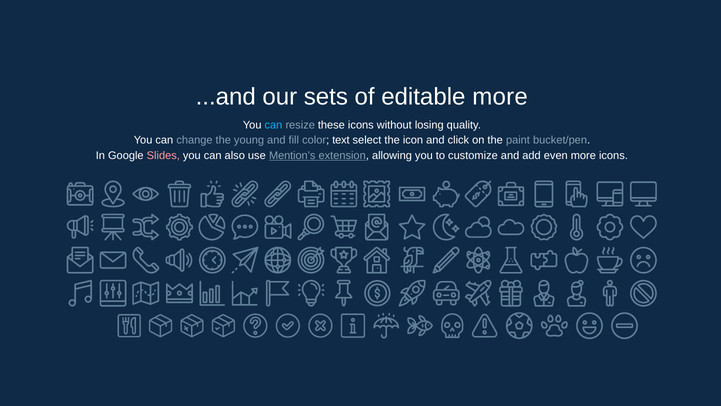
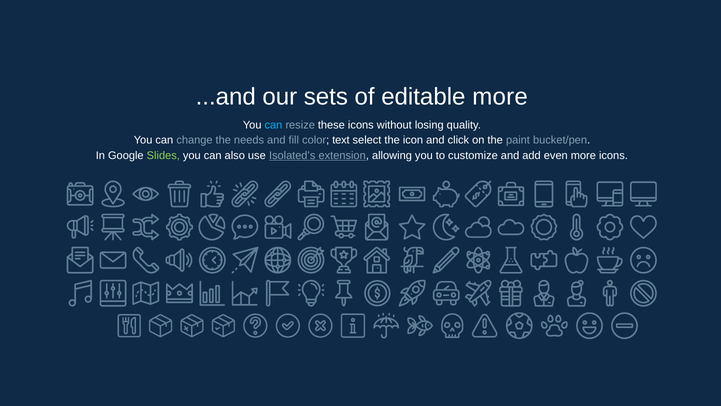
young: young -> needs
Slides colour: pink -> light green
Mention’s: Mention’s -> Isolated’s
